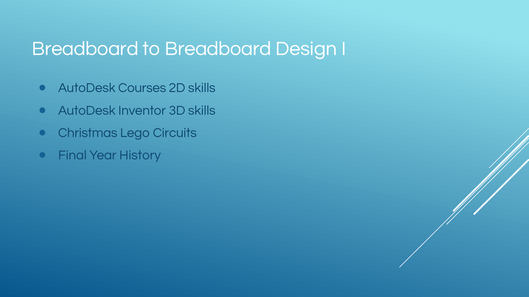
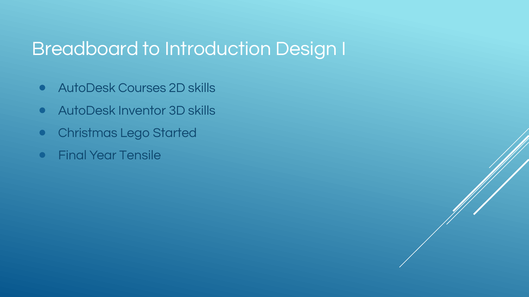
to Breadboard: Breadboard -> Introduction
Circuits: Circuits -> Started
History: History -> Tensile
